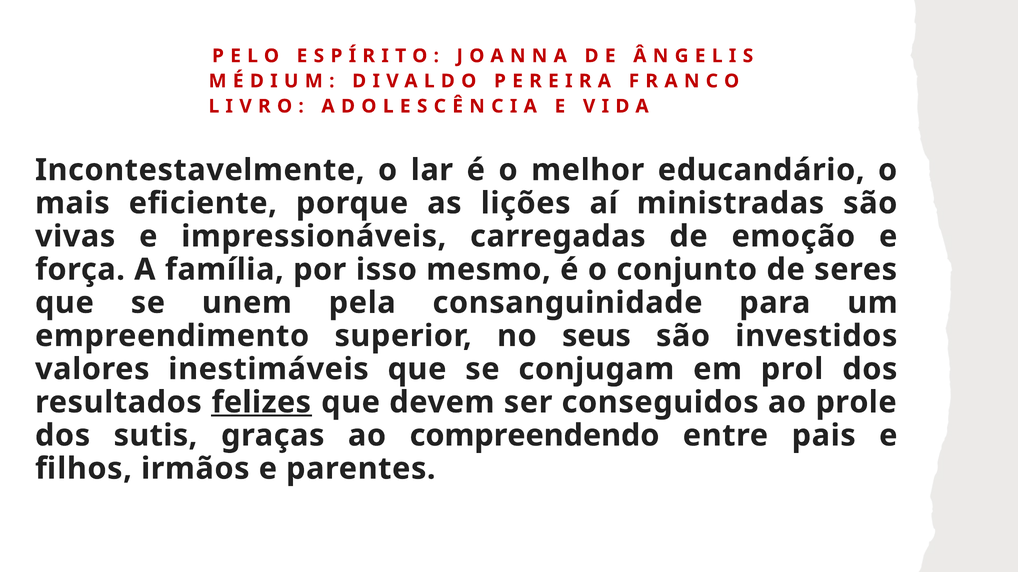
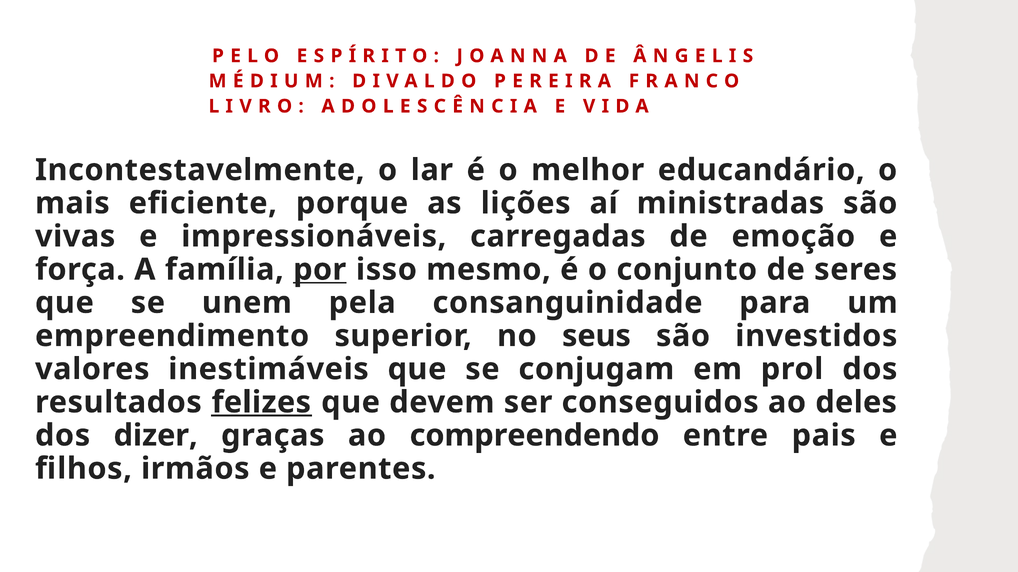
por underline: none -> present
prole: prole -> deles
sutis: sutis -> dizer
